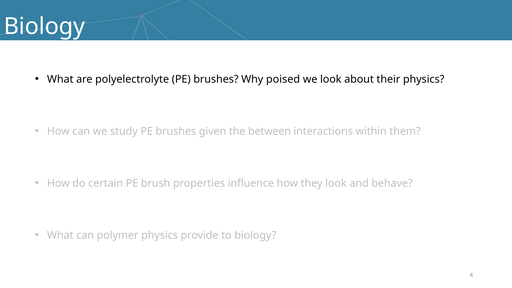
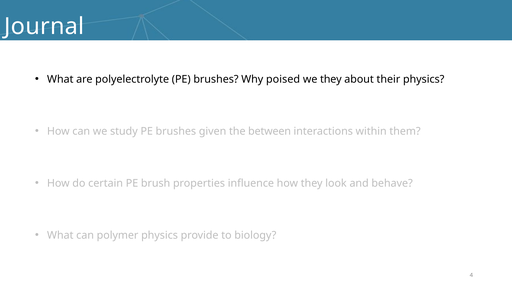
Biology at (44, 27): Biology -> Journal
we look: look -> they
